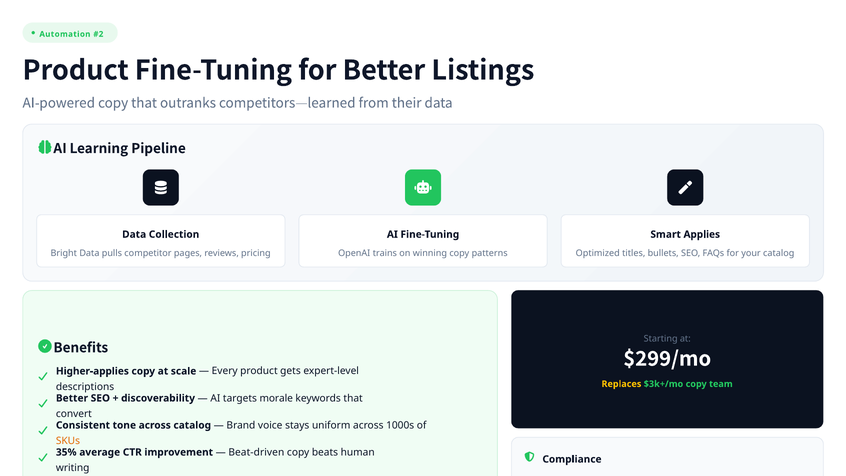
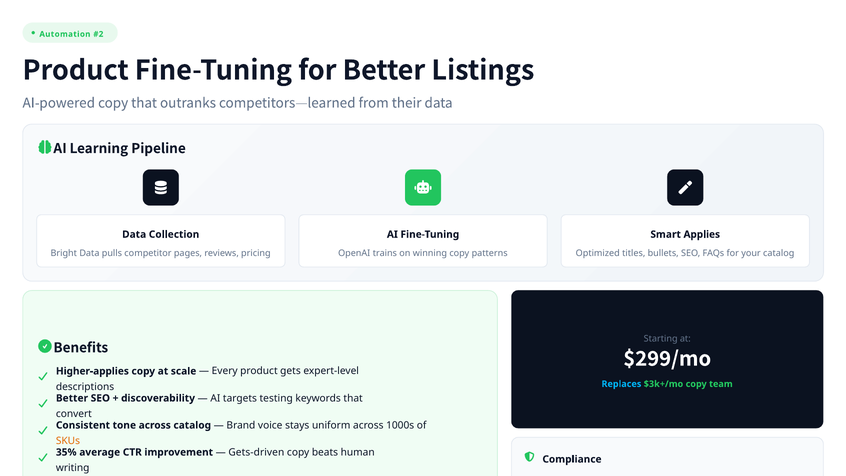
Replaces colour: yellow -> light blue
morale: morale -> testing
Beat-driven: Beat-driven -> Gets-driven
